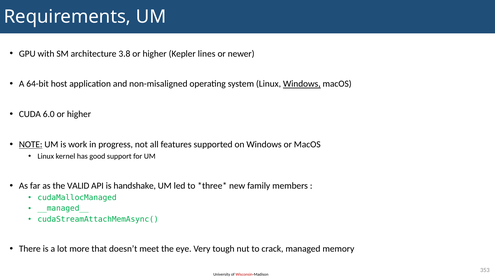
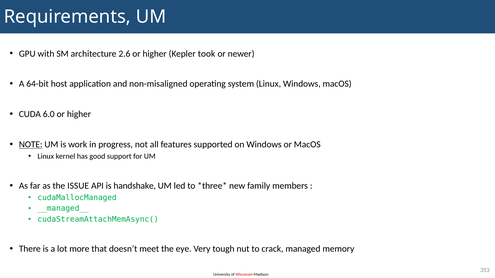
3.8: 3.8 -> 2.6
lines: lines -> took
Windows at (302, 84) underline: present -> none
VALID: VALID -> ISSUE
